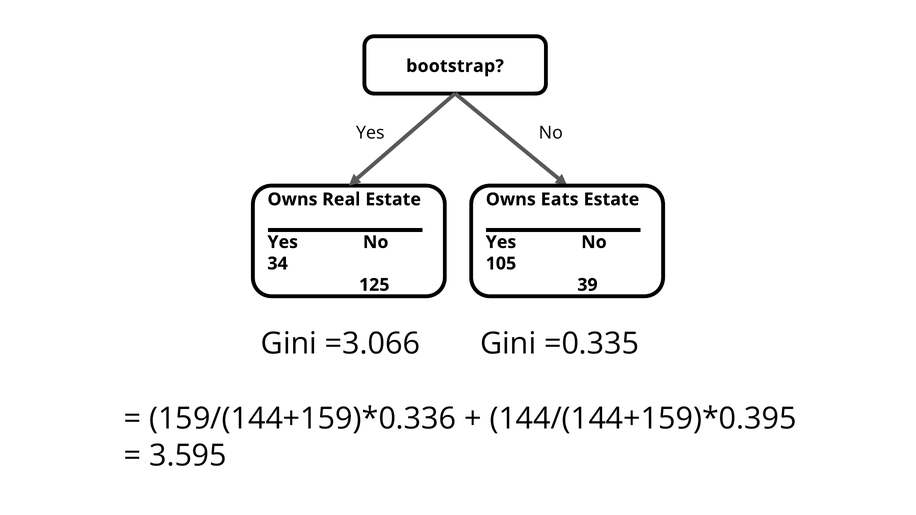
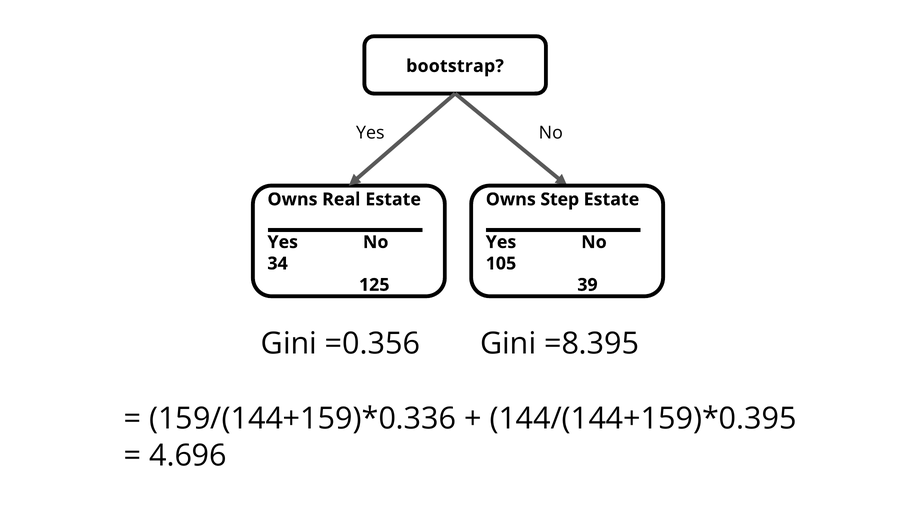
Eats: Eats -> Step
=3.066: =3.066 -> =0.356
=0.335: =0.335 -> =8.395
3.595: 3.595 -> 4.696
